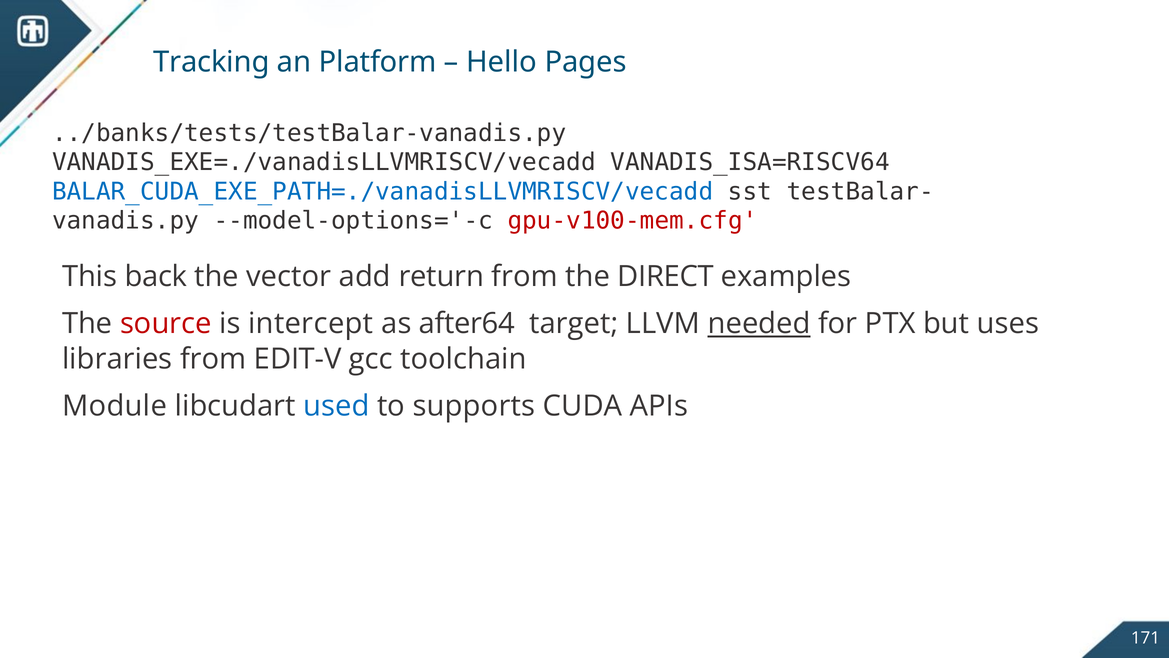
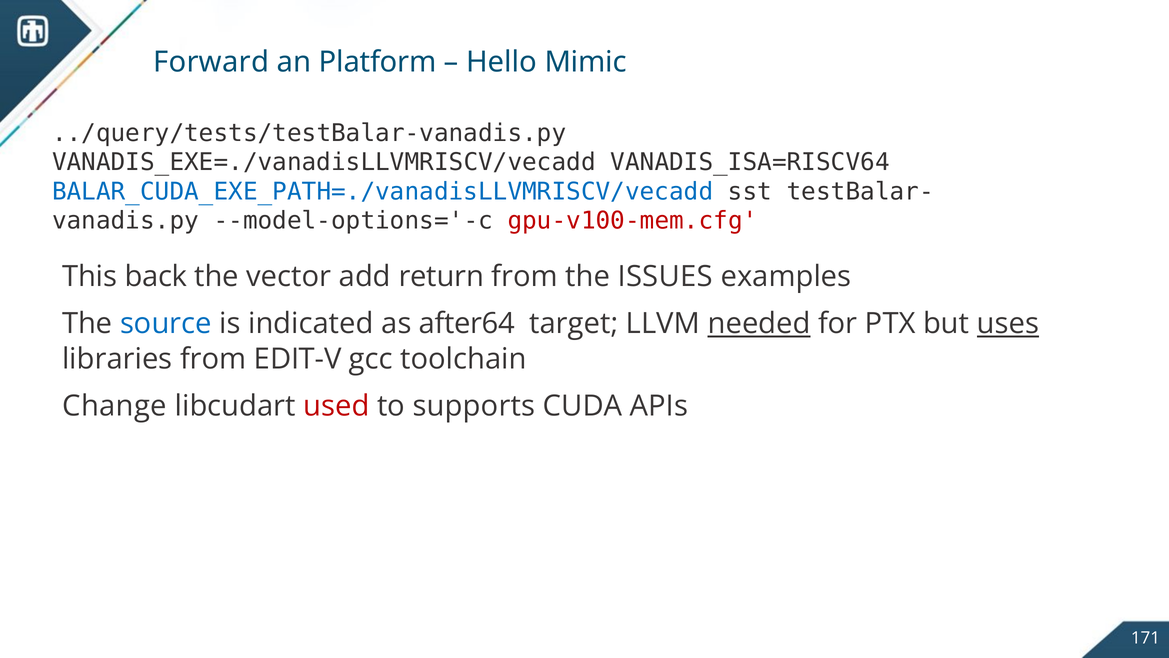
Tracking: Tracking -> Forward
Pages: Pages -> Mimic
../banks/tests/testBalar-vanadis.py: ../banks/tests/testBalar-vanadis.py -> ../query/tests/testBalar-vanadis.py
DIRECT: DIRECT -> ISSUES
source colour: red -> blue
intercept: intercept -> indicated
uses underline: none -> present
Module: Module -> Change
used colour: blue -> red
